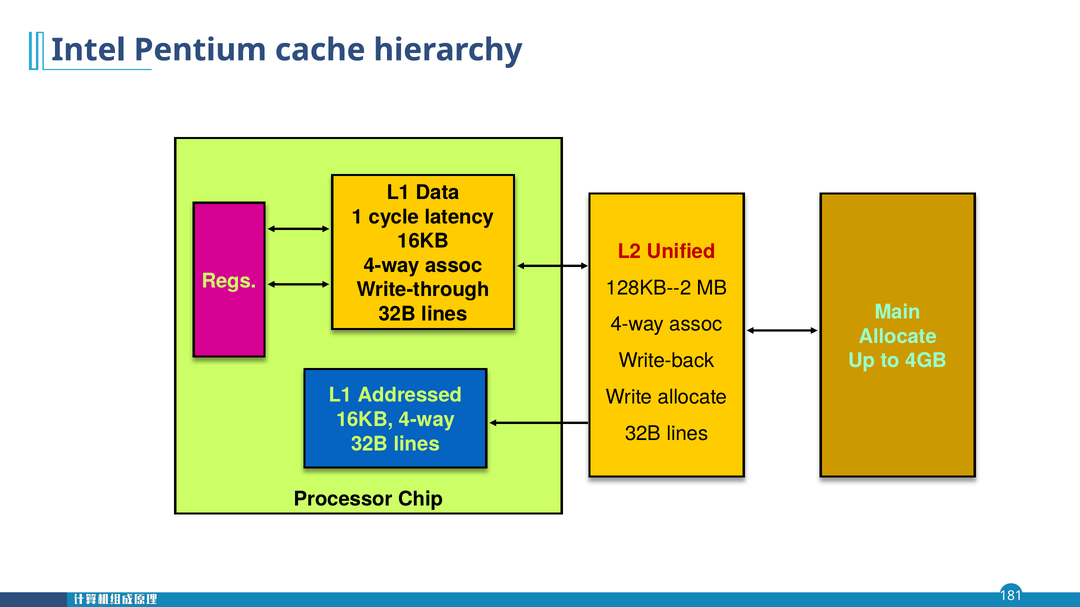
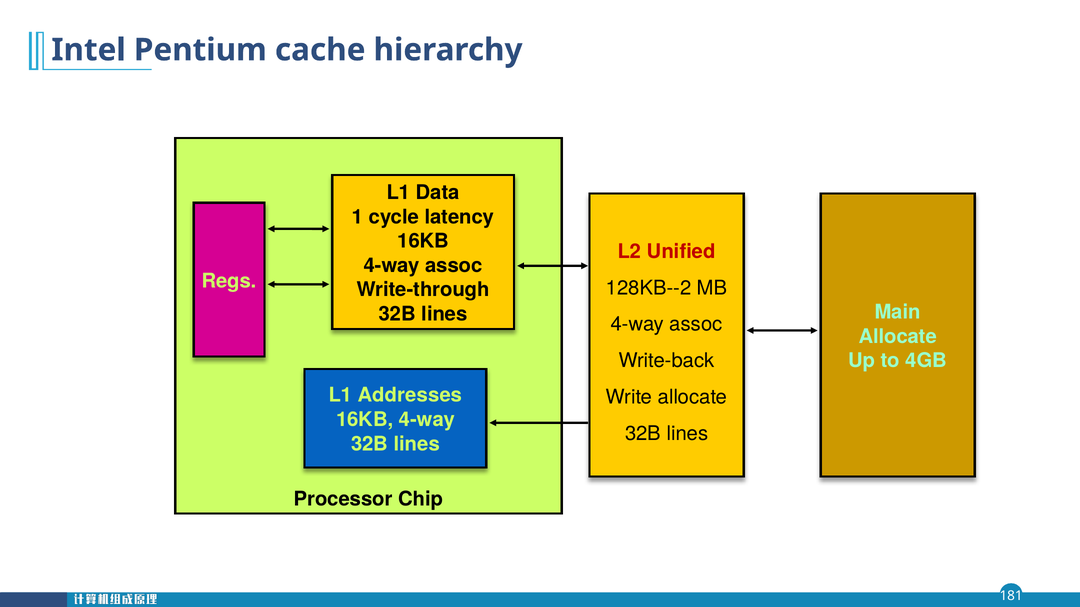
Addressed: Addressed -> Addresses
